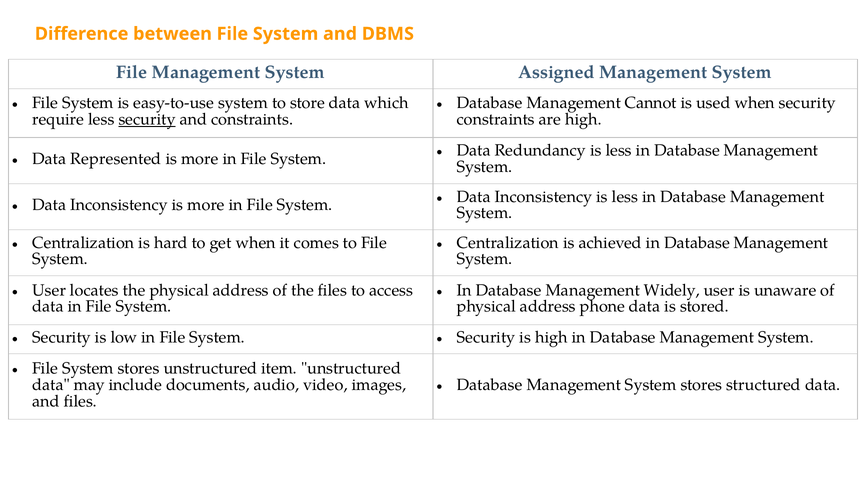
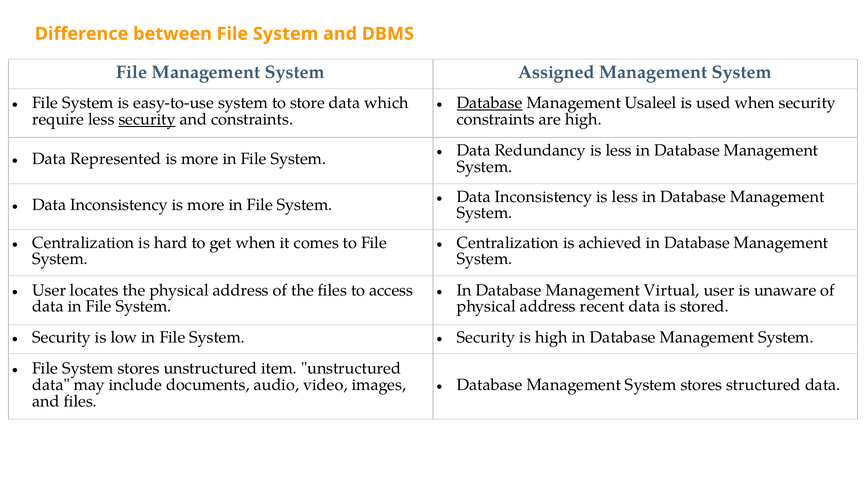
Database at (490, 103) underline: none -> present
Cannot: Cannot -> Usaleel
Widely: Widely -> Virtual
phone: phone -> recent
